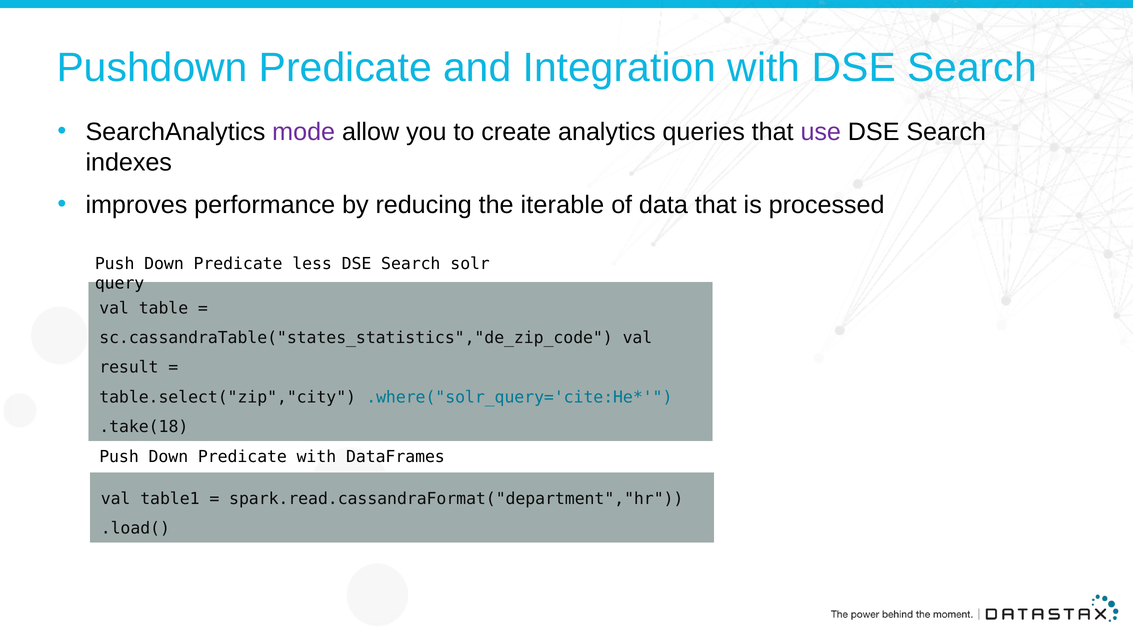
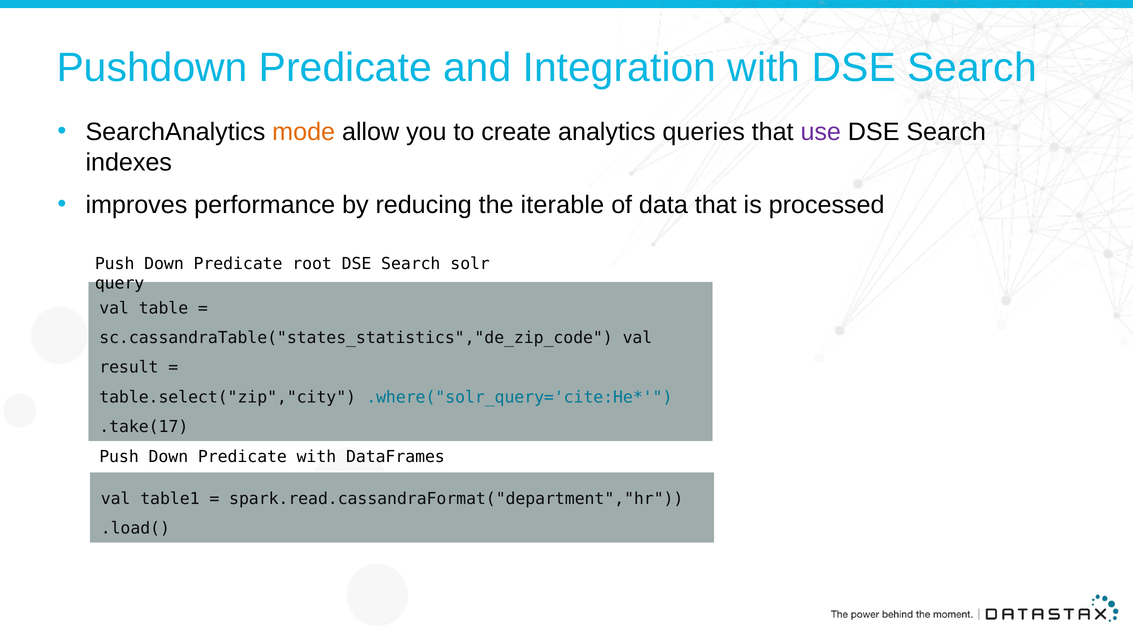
mode colour: purple -> orange
less: less -> root
.take(18: .take(18 -> .take(17
